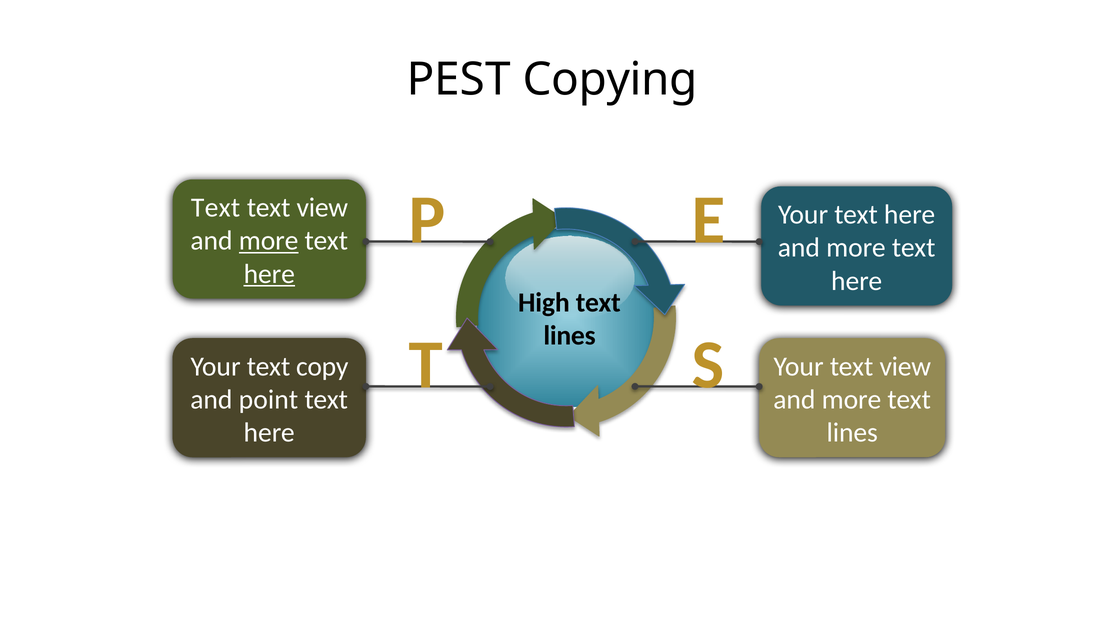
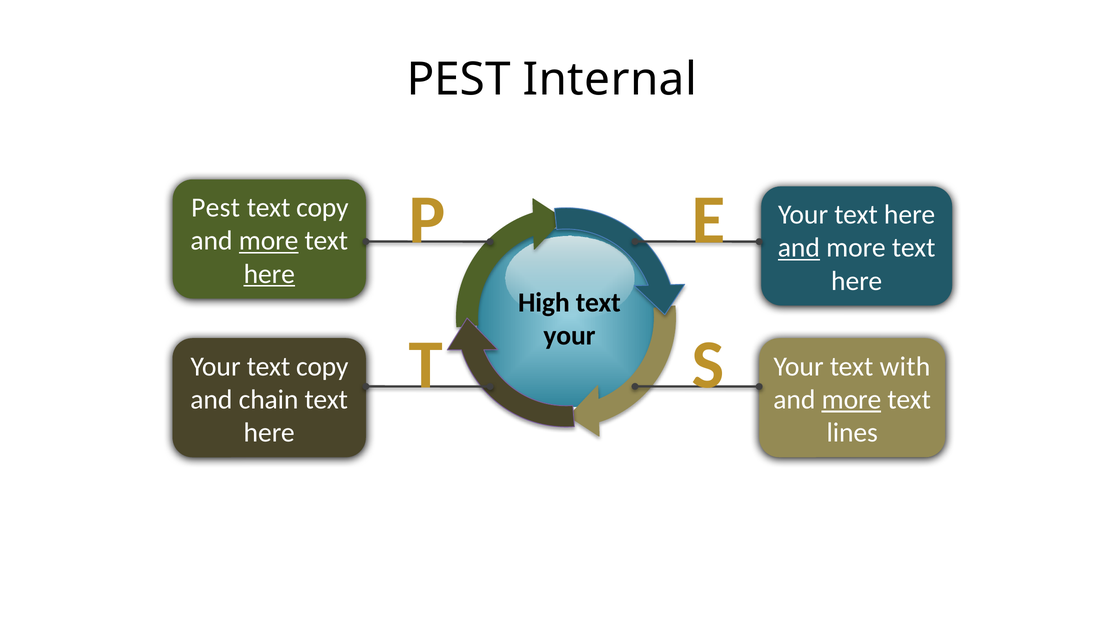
Copying: Copying -> Internal
Text at (216, 208): Text -> Pest
view at (322, 208): view -> copy
and at (799, 248) underline: none -> present
lines at (570, 336): lines -> your
Your text view: view -> with
point: point -> chain
more at (852, 400) underline: none -> present
